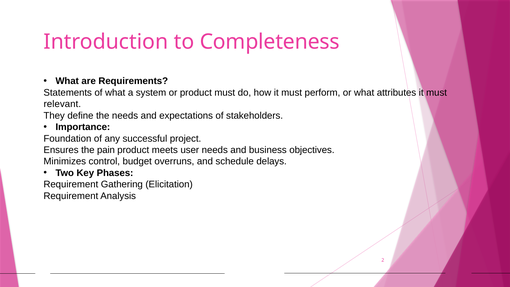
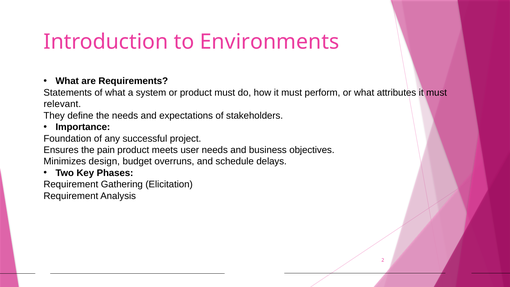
Completeness: Completeness -> Environments
control: control -> design
